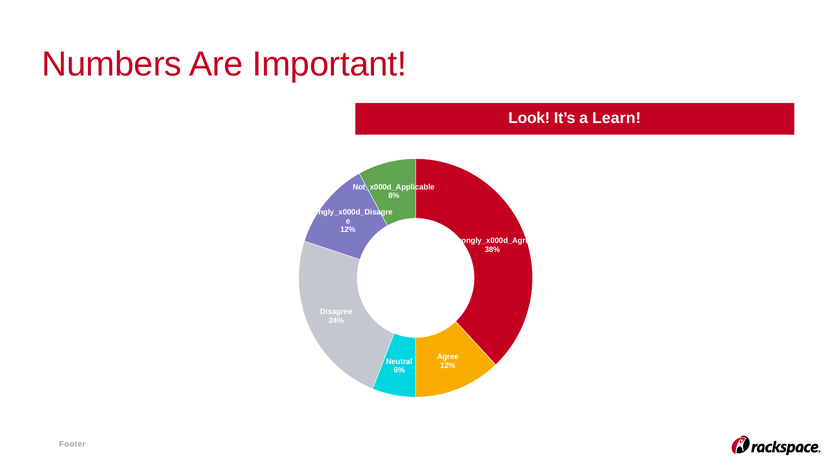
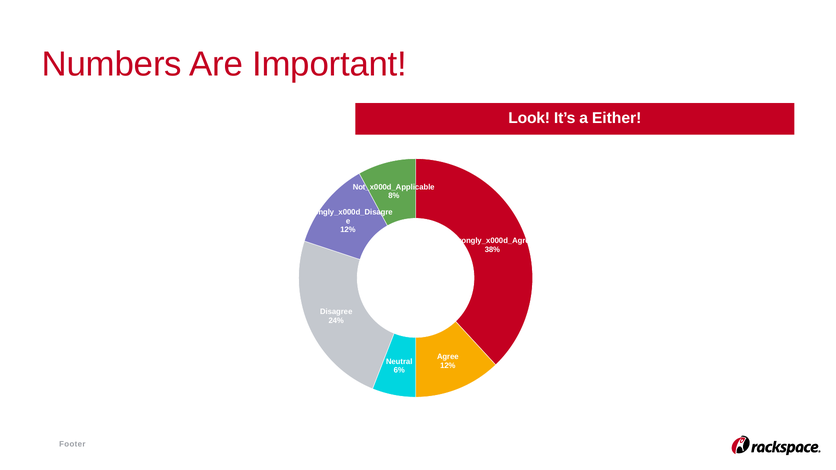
Learn: Learn -> Either
